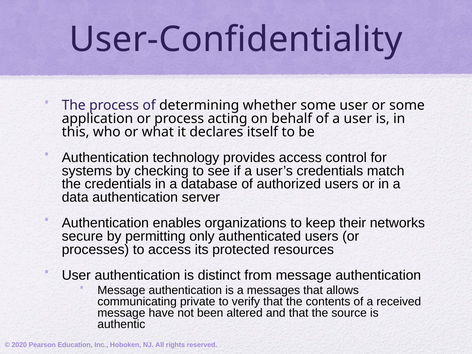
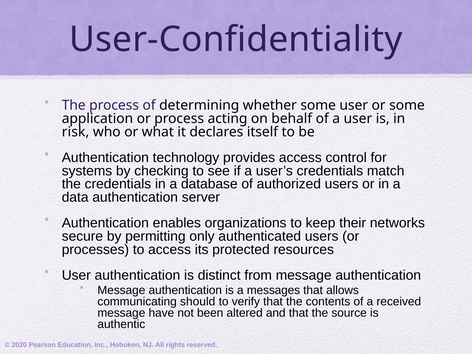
this: this -> risk
private: private -> should
